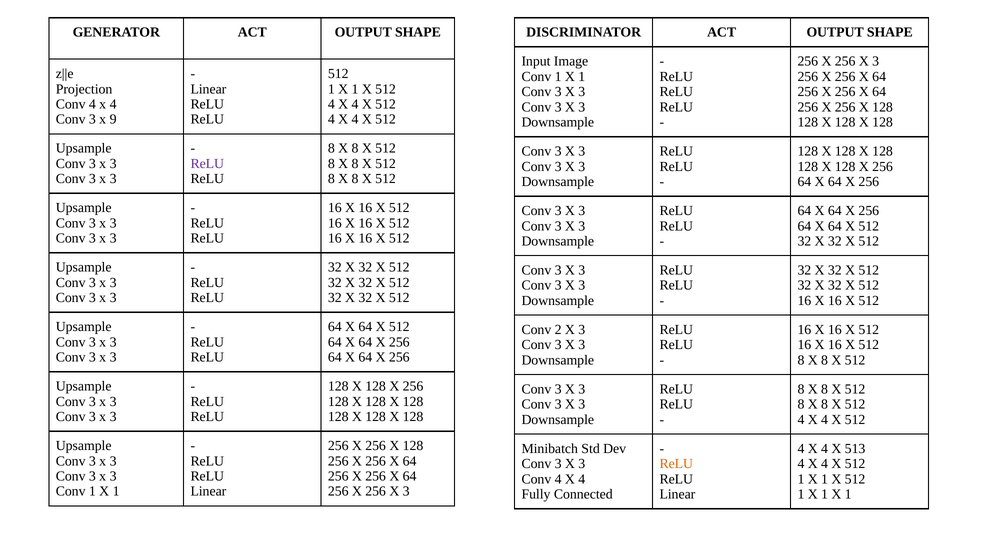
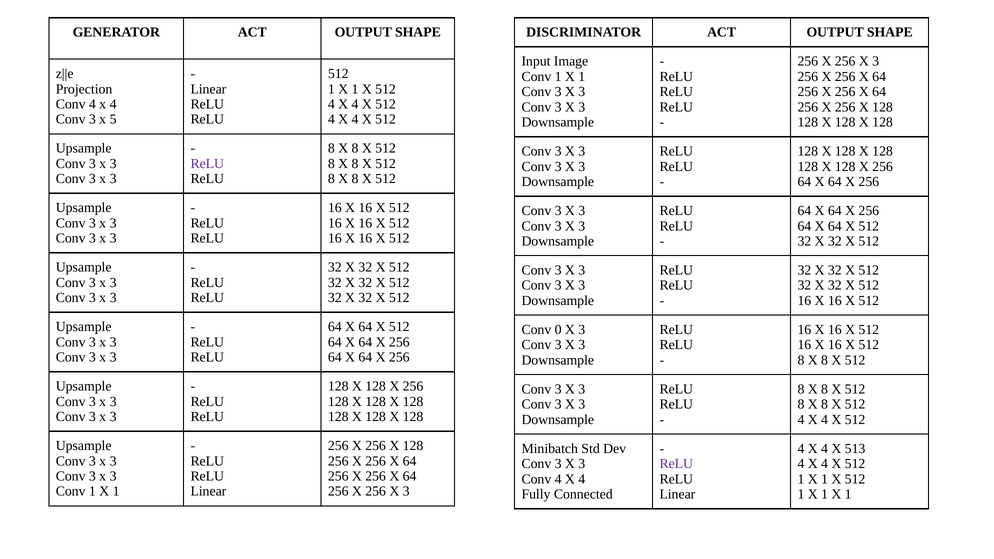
9: 9 -> 5
2: 2 -> 0
ReLU at (676, 464) colour: orange -> purple
